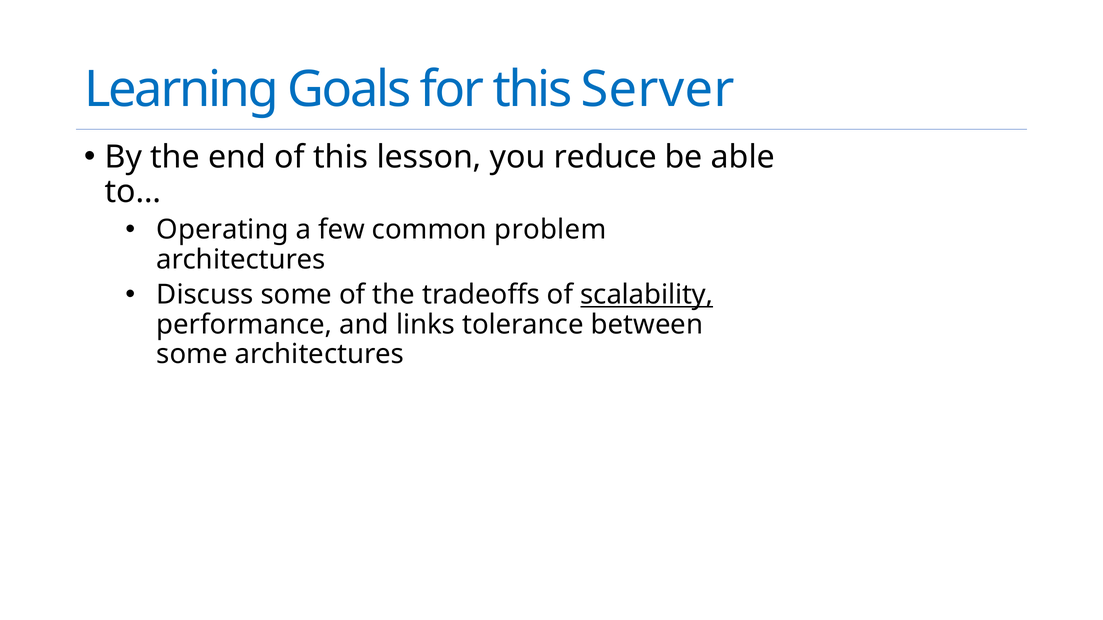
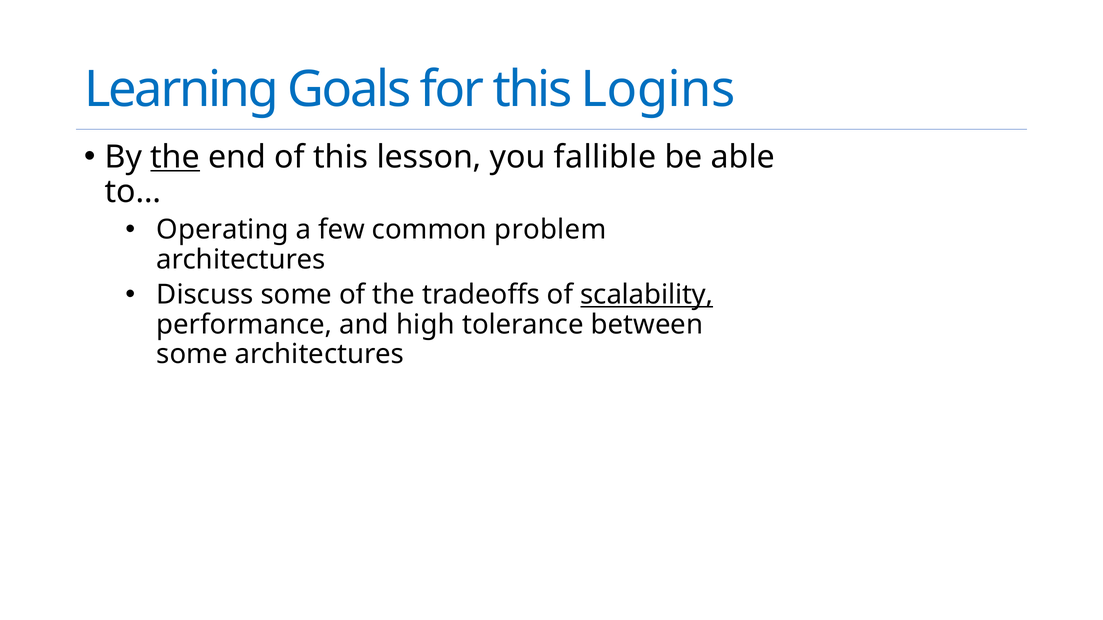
Server: Server -> Logins
the at (175, 157) underline: none -> present
reduce: reduce -> fallible
links: links -> high
